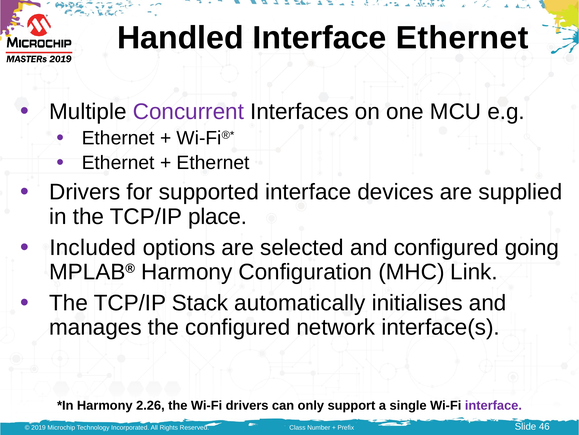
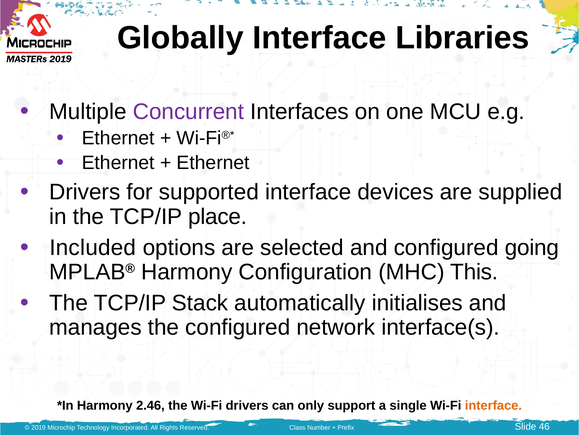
Handled: Handled -> Globally
Interface Ethernet: Ethernet -> Libraries
Link: Link -> This
2.26: 2.26 -> 2.46
interface at (493, 405) colour: purple -> orange
